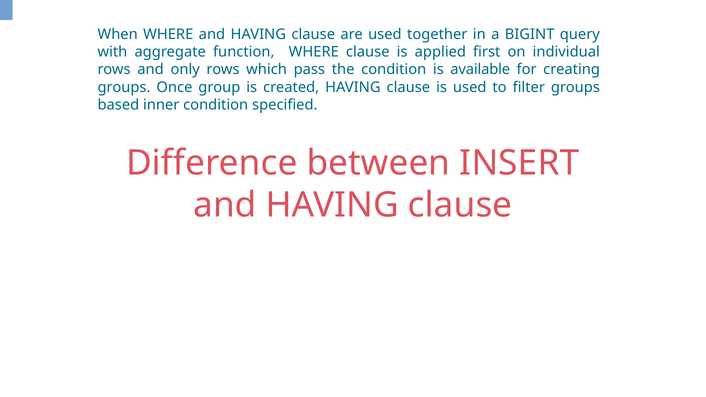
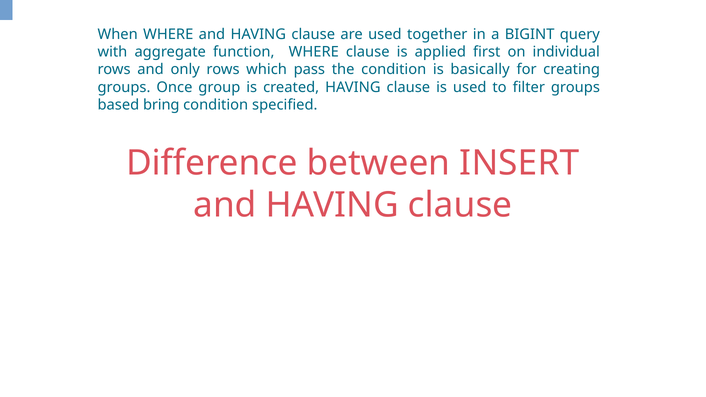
available: available -> basically
inner: inner -> bring
